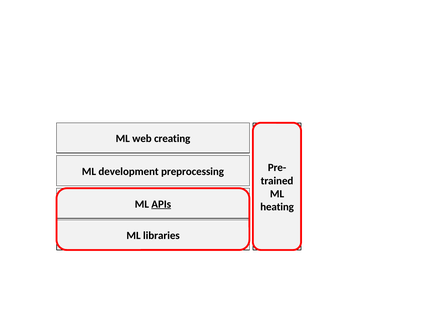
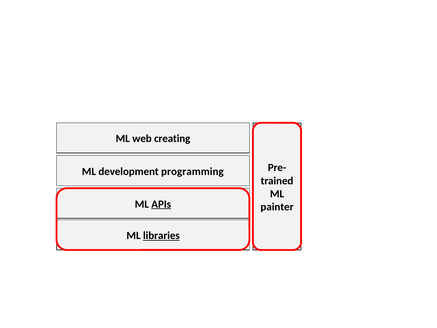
preprocessing: preprocessing -> programming
heating: heating -> painter
libraries underline: none -> present
